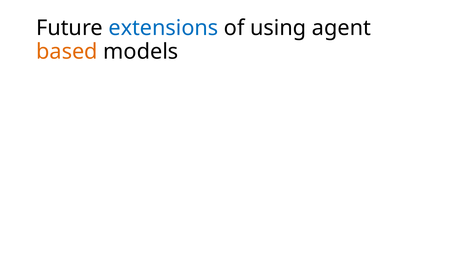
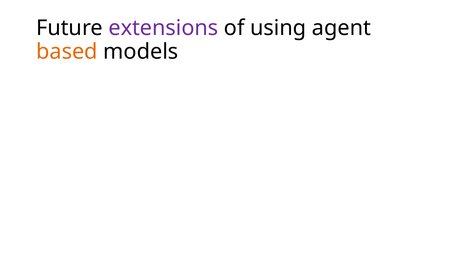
extensions colour: blue -> purple
